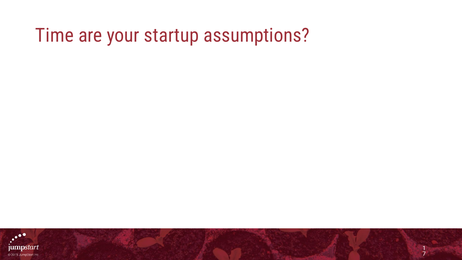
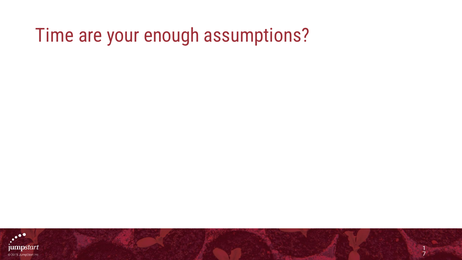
startup: startup -> enough
